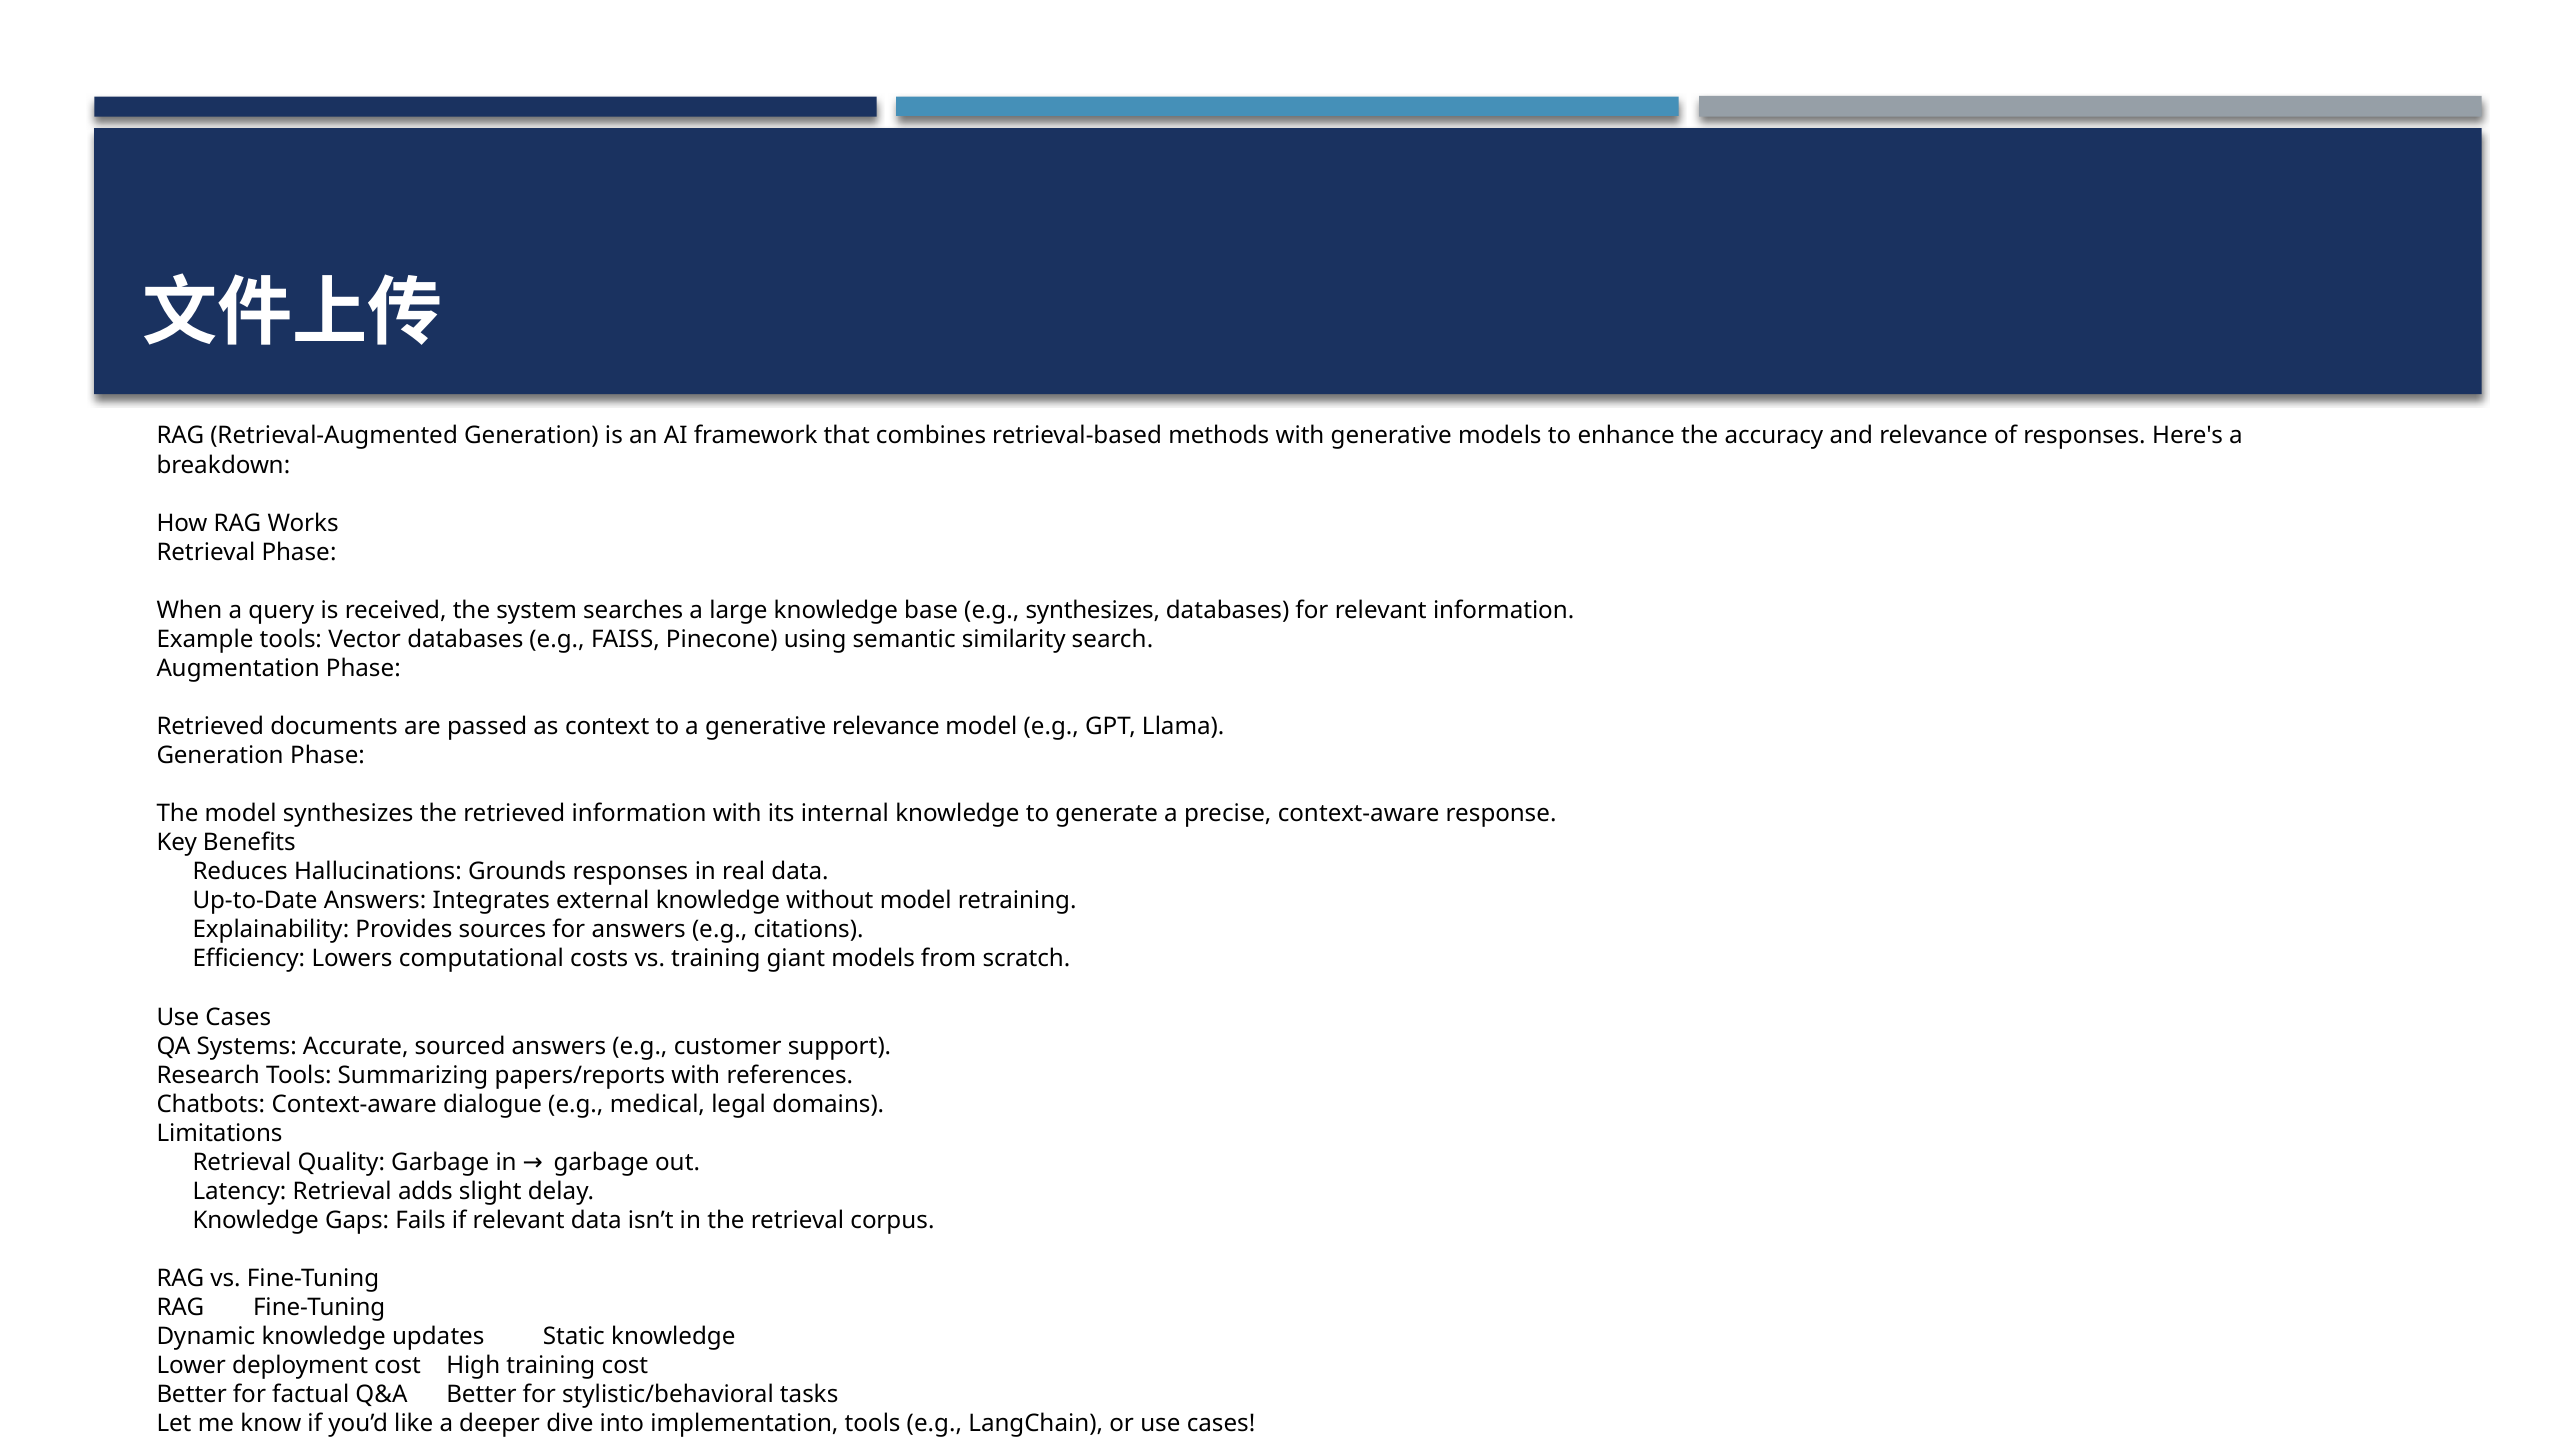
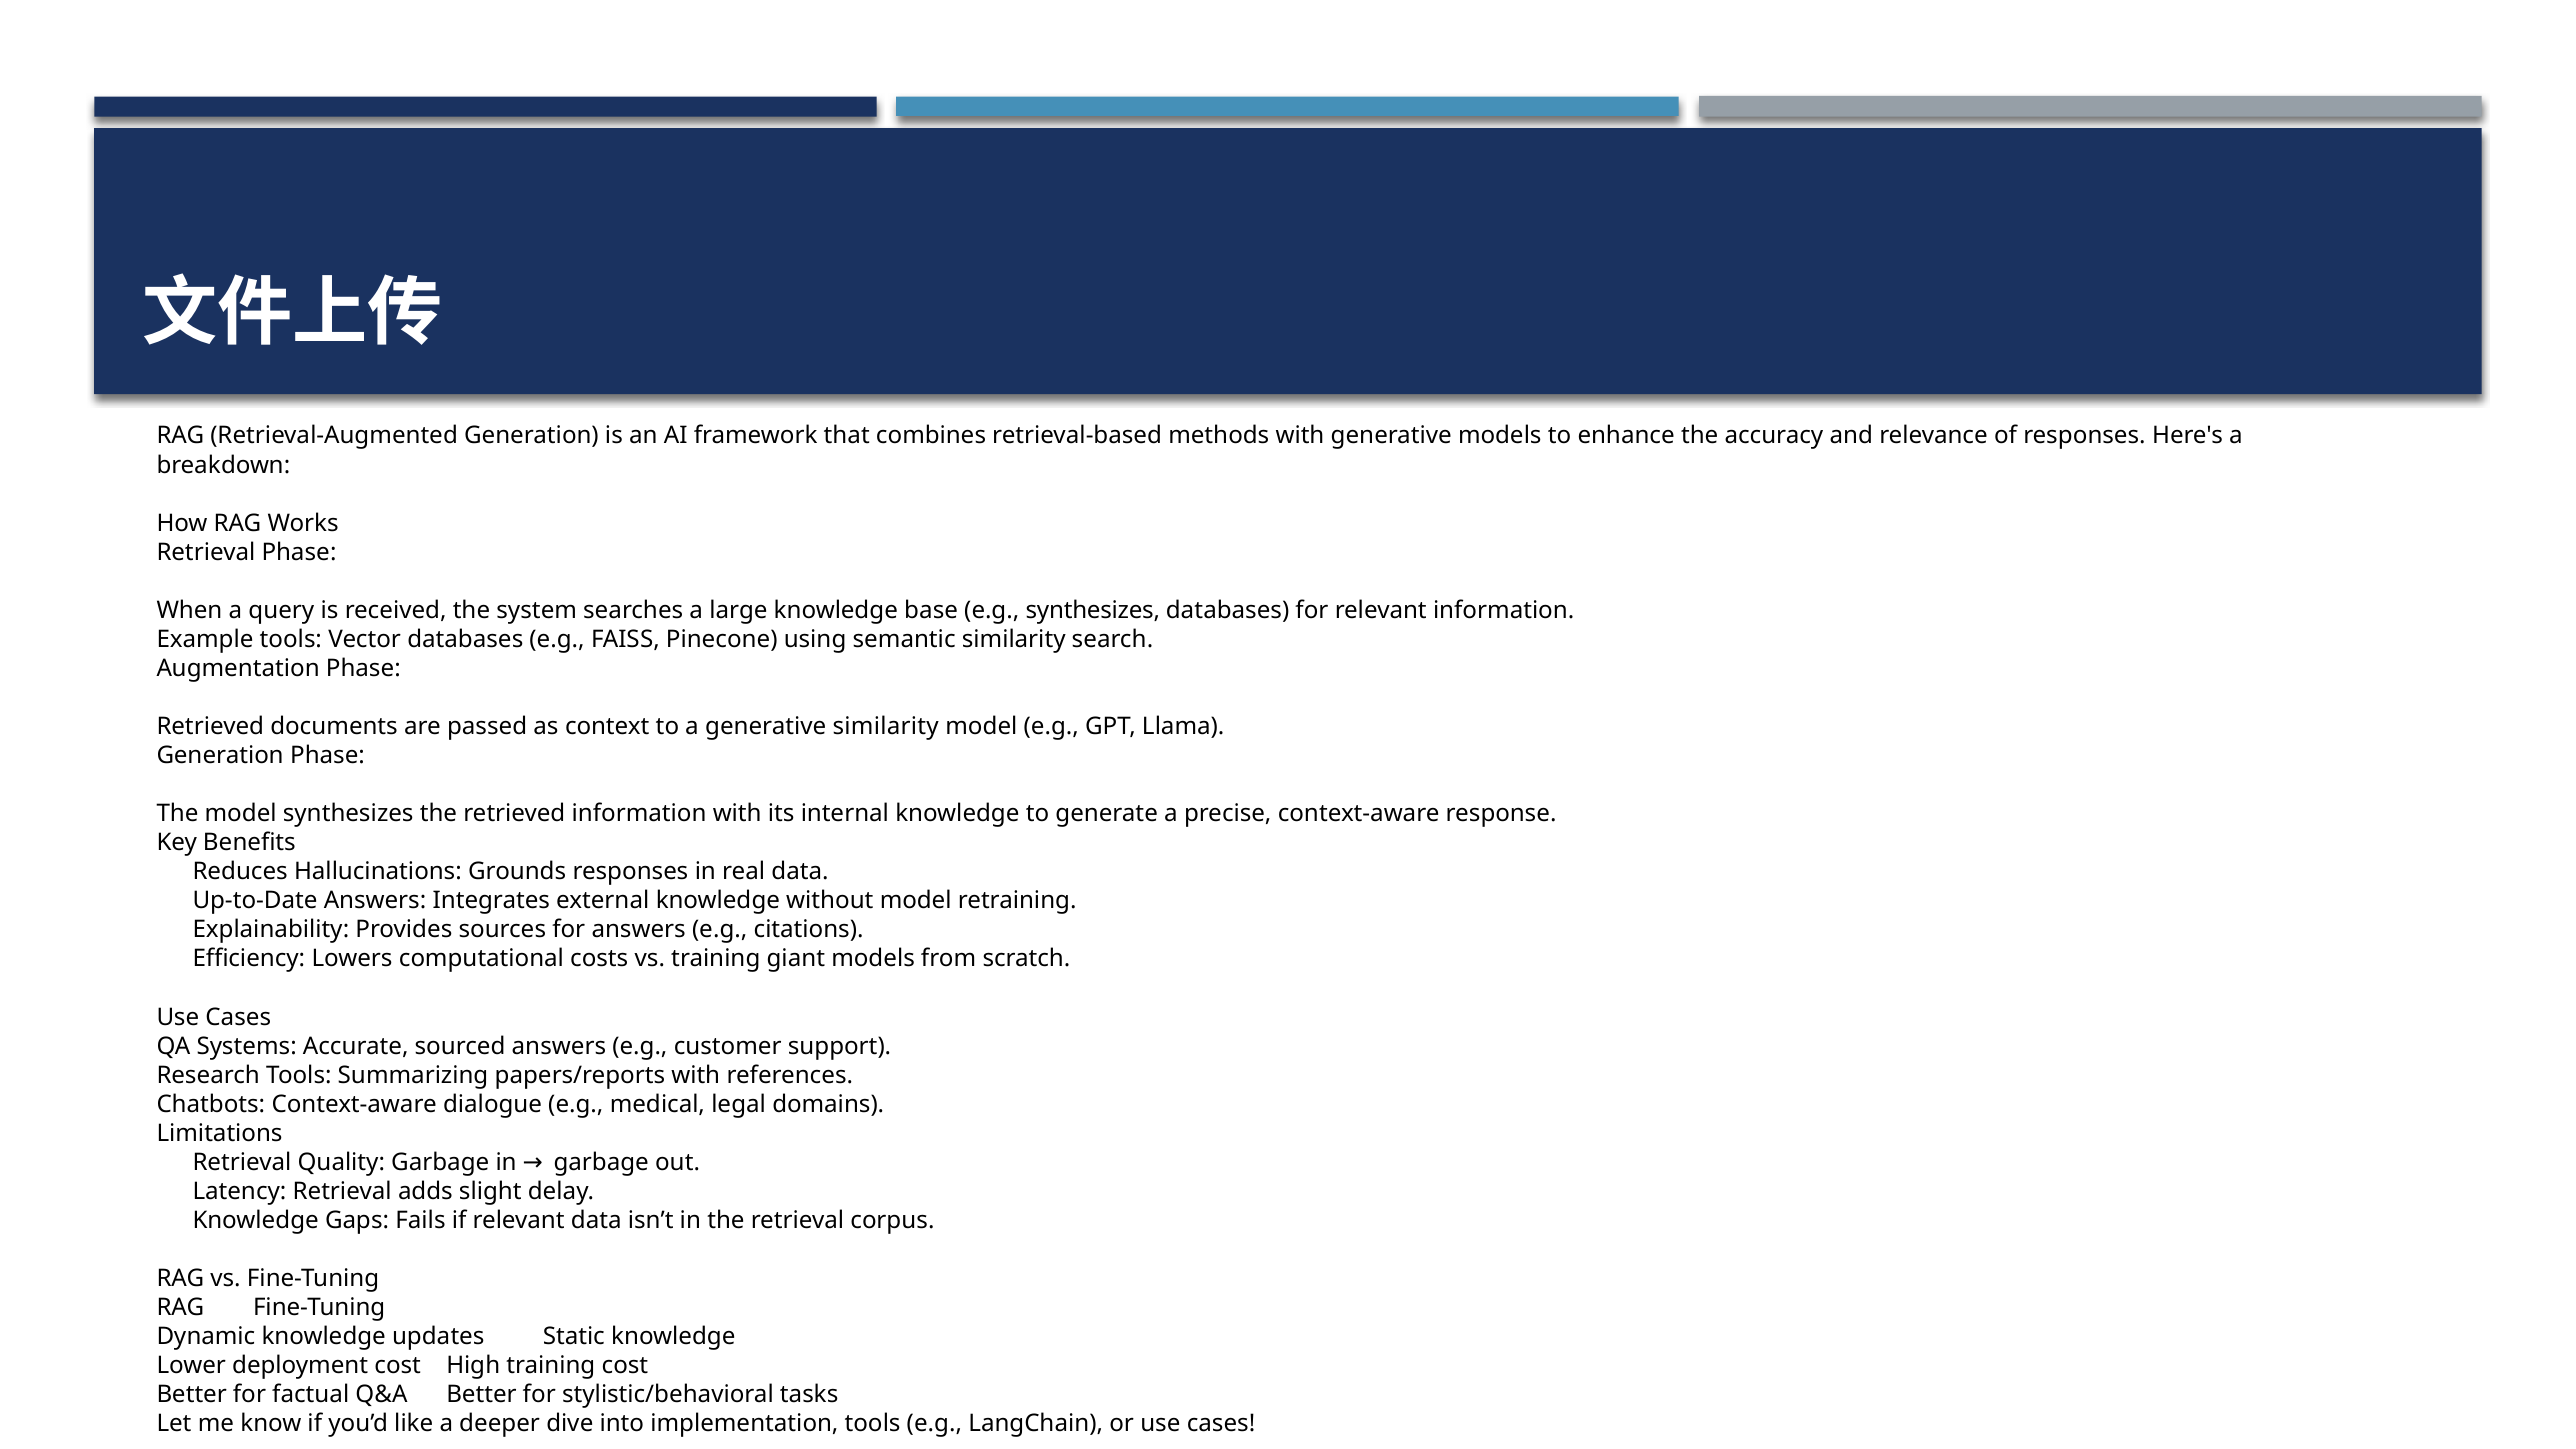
generative relevance: relevance -> similarity
